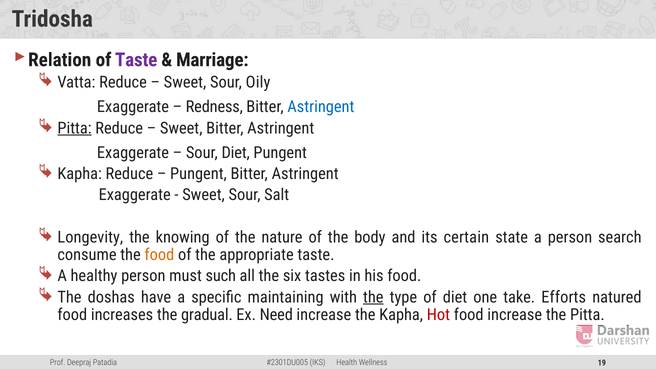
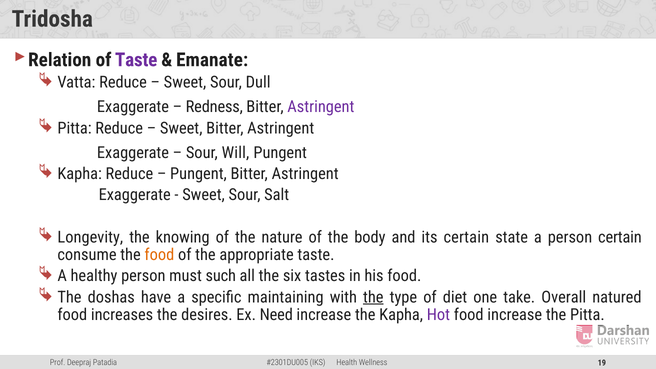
Marriage: Marriage -> Emanate
Oily: Oily -> Dull
Astringent at (321, 107) colour: blue -> purple
Pitta at (75, 128) underline: present -> none
Sour Diet: Diet -> Will
person search: search -> certain
Efforts: Efforts -> Overall
gradual: gradual -> desires
Hot colour: red -> purple
